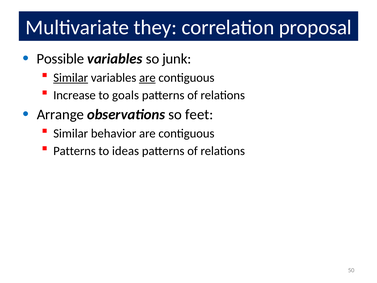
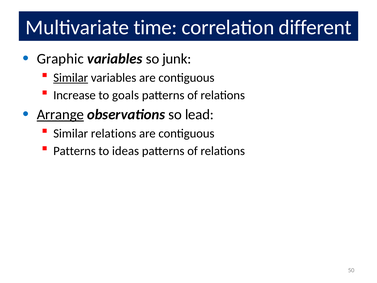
they: they -> time
proposal: proposal -> different
Possible: Possible -> Graphic
are at (147, 78) underline: present -> none
Arrange underline: none -> present
feet: feet -> lead
Similar behavior: behavior -> relations
